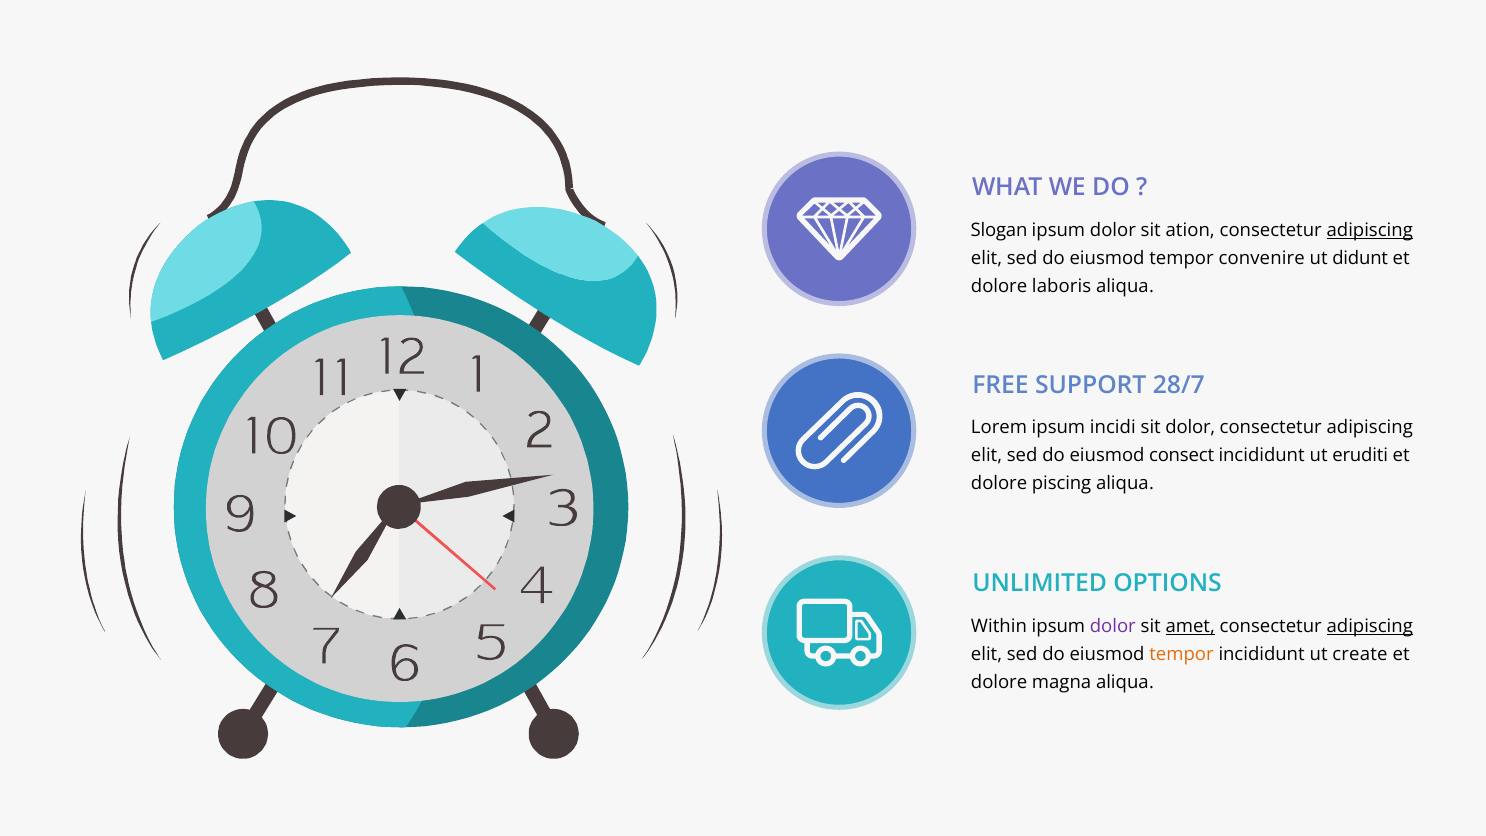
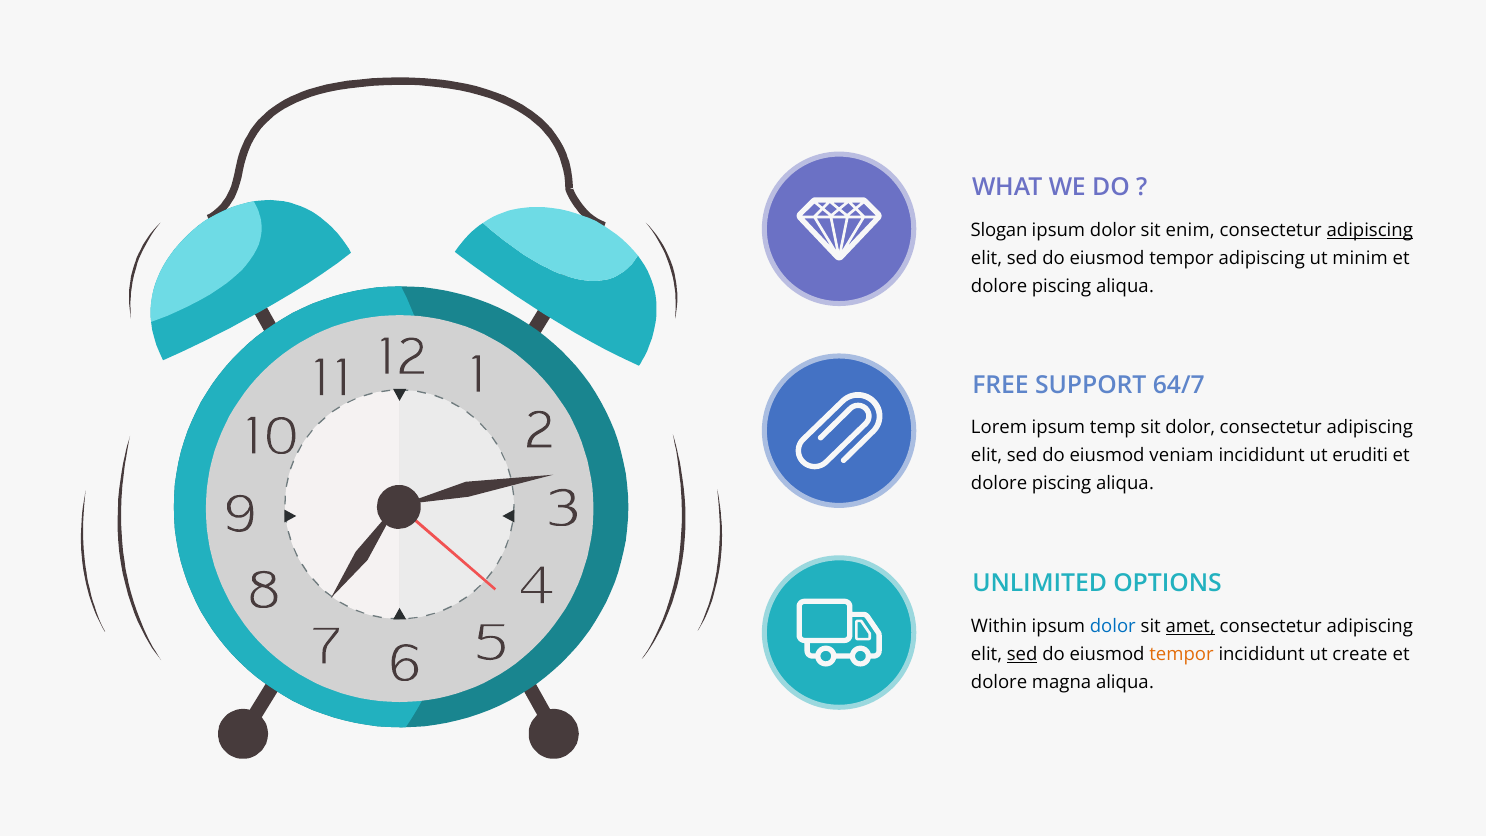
ation: ation -> enim
tempor convenire: convenire -> adipiscing
didunt: didunt -> minim
laboris at (1062, 286): laboris -> piscing
28/7: 28/7 -> 64/7
incidi: incidi -> temp
consect: consect -> veniam
dolor at (1113, 626) colour: purple -> blue
adipiscing at (1370, 626) underline: present -> none
sed at (1022, 654) underline: none -> present
